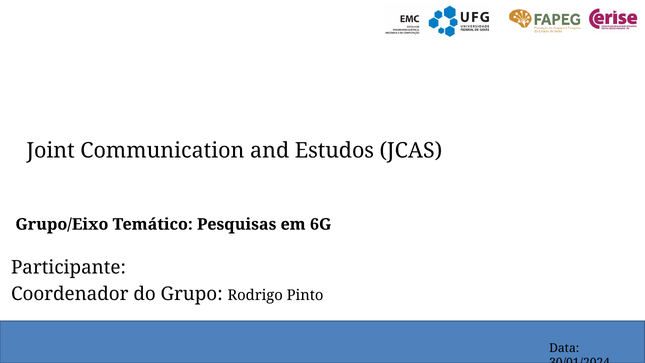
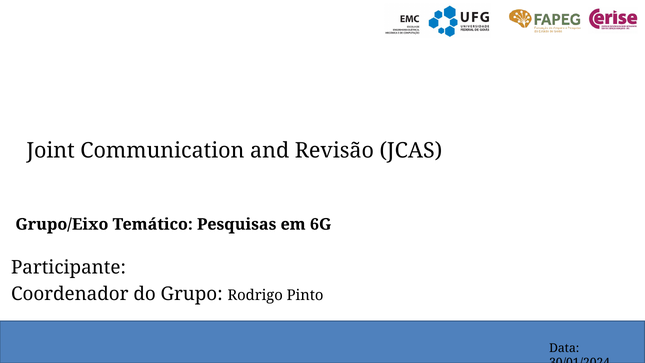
Estudos: Estudos -> Revisão
